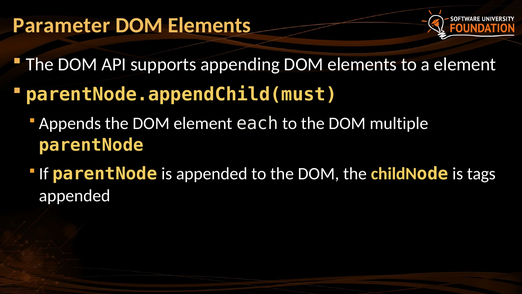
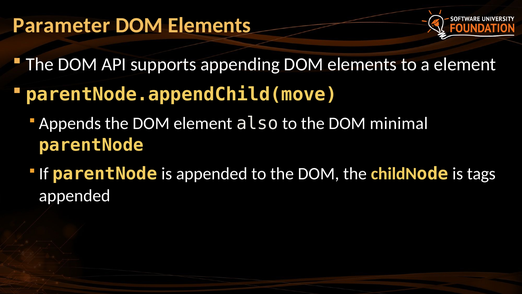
parentNode.appendChild(must: parentNode.appendChild(must -> parentNode.appendChild(move
each: each -> also
multiple: multiple -> minimal
